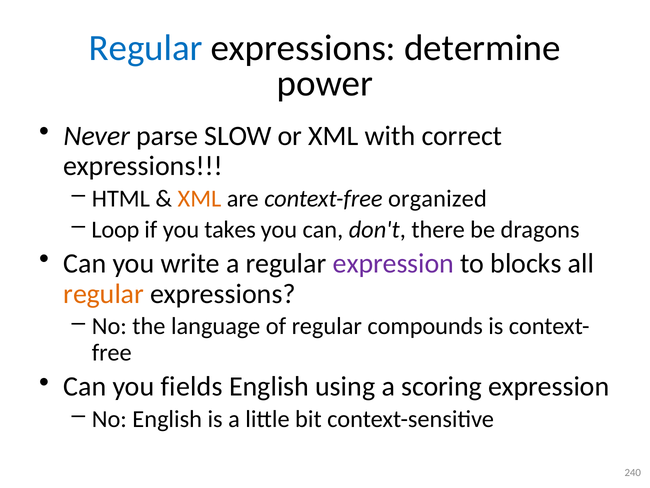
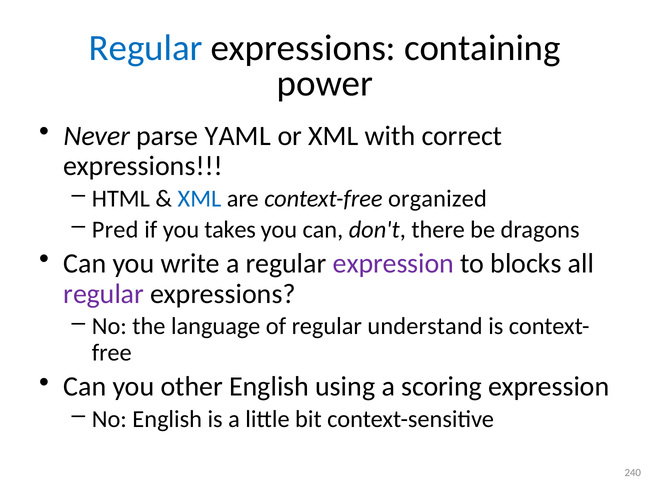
determine: determine -> containing
SLOW: SLOW -> YAML
XML at (199, 198) colour: orange -> blue
Loop: Loop -> Pred
regular at (104, 294) colour: orange -> purple
compounds: compounds -> understand
fields: fields -> other
